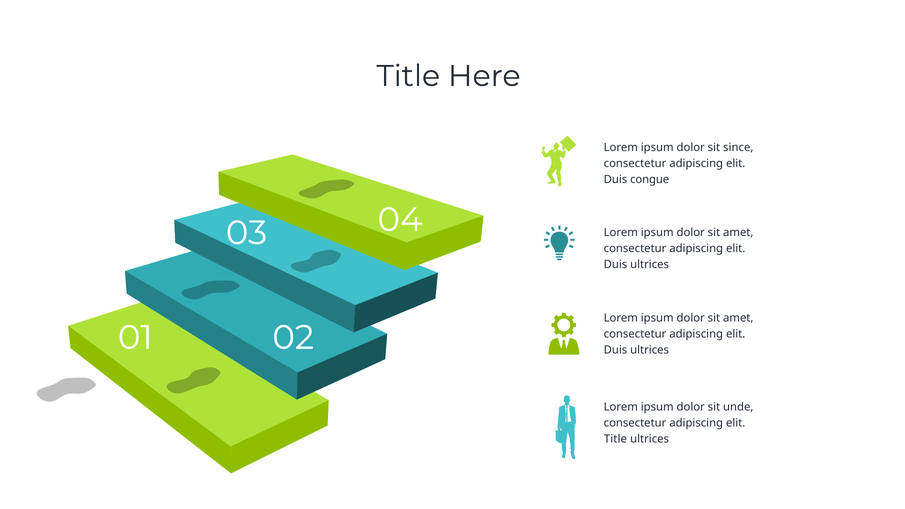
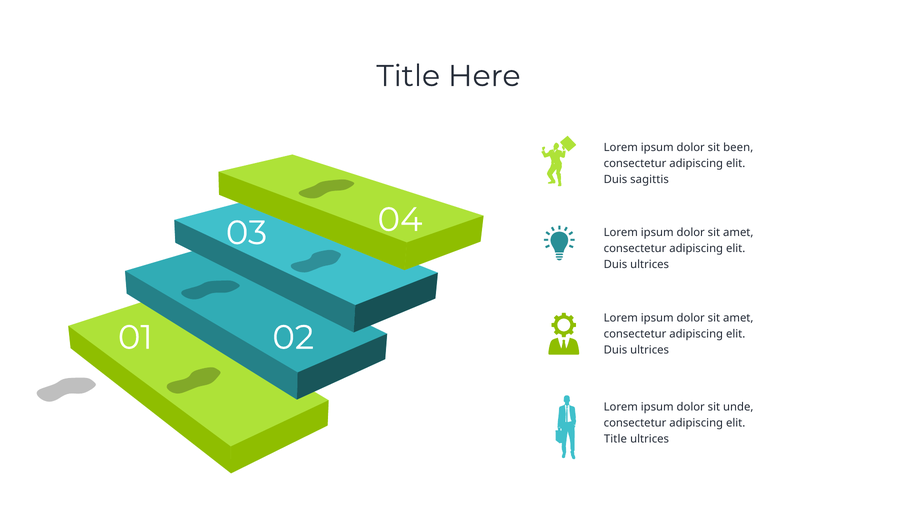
since: since -> been
congue: congue -> sagittis
